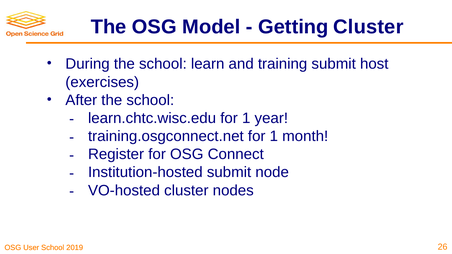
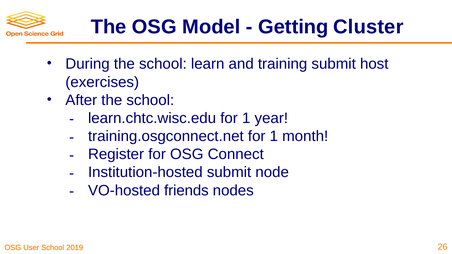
VO-hosted cluster: cluster -> friends
